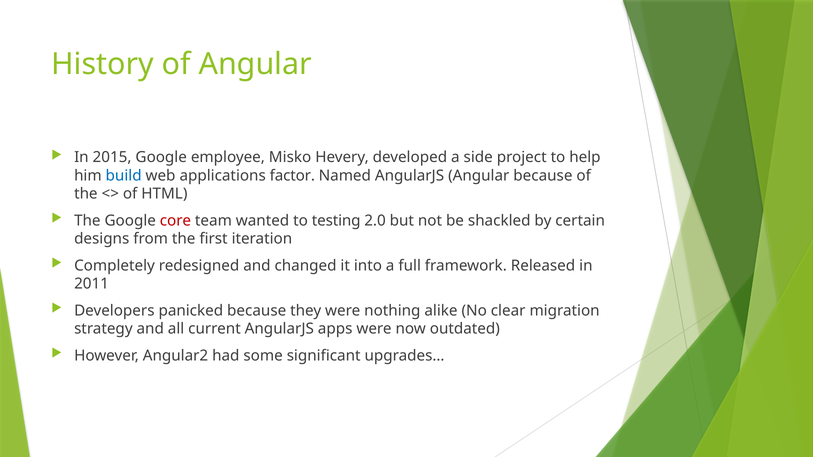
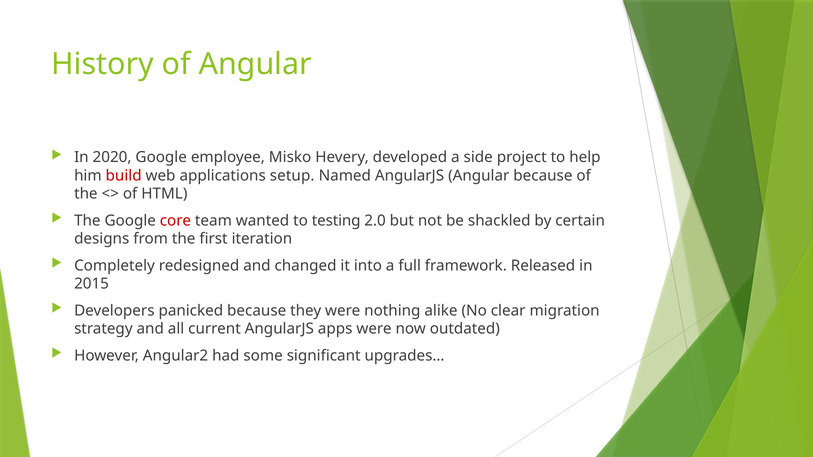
2015: 2015 -> 2020
build colour: blue -> red
factor: factor -> setup
2011: 2011 -> 2015
